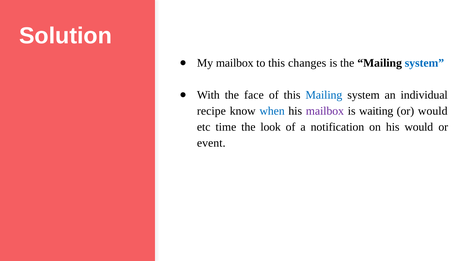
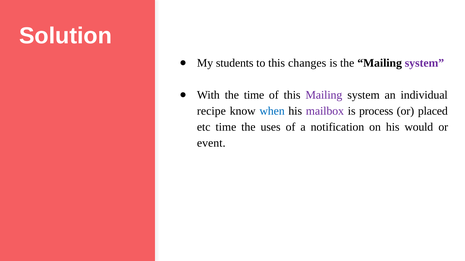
My mailbox: mailbox -> students
system at (424, 63) colour: blue -> purple
the face: face -> time
Mailing at (324, 95) colour: blue -> purple
waiting: waiting -> process
or would: would -> placed
look: look -> uses
